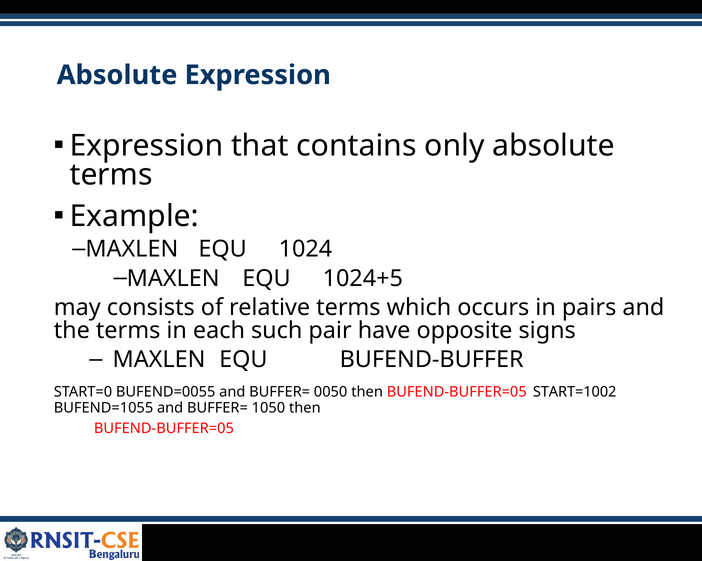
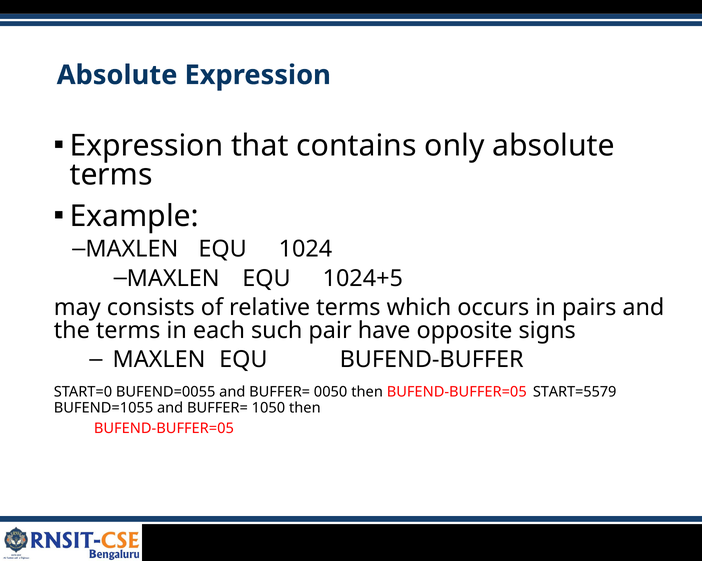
START=1002: START=1002 -> START=5579
